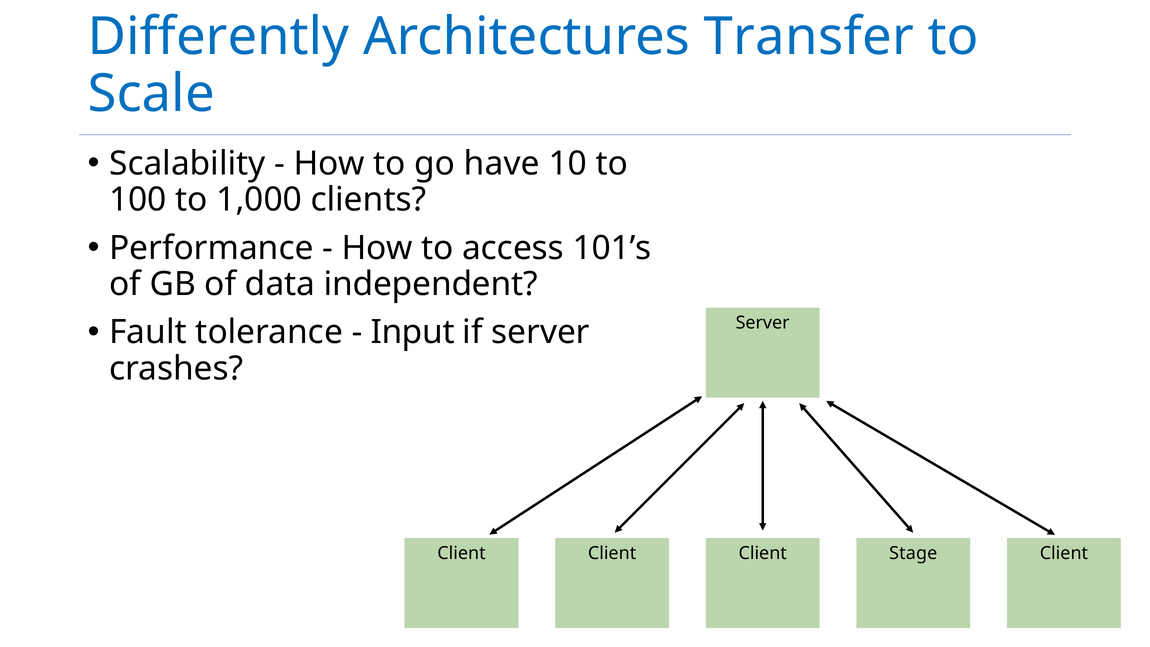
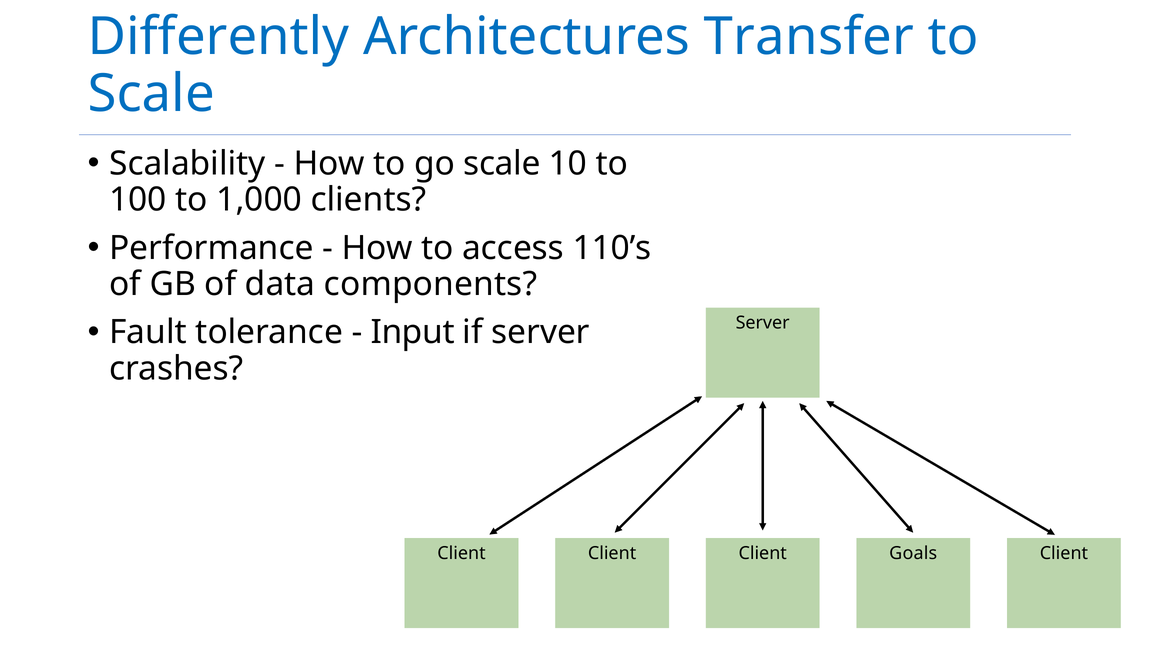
go have: have -> scale
101’s: 101’s -> 110’s
independent: independent -> components
Stage: Stage -> Goals
